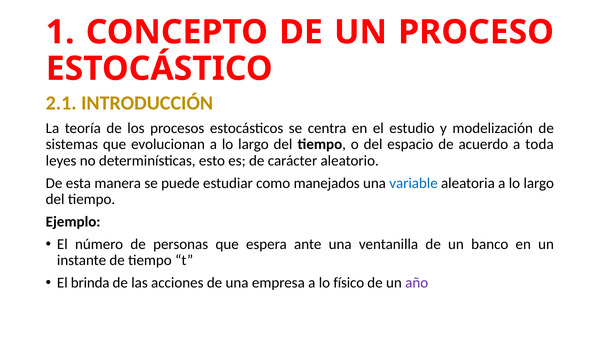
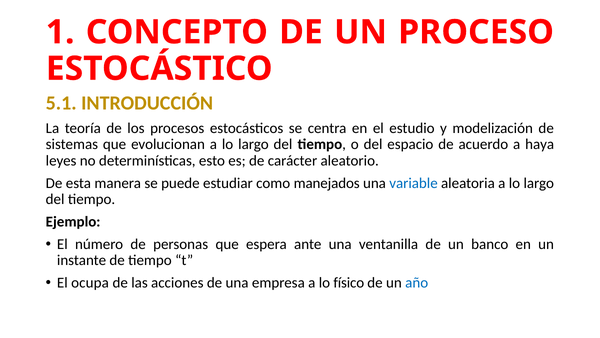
2.1: 2.1 -> 5.1
toda: toda -> haya
brinda: brinda -> ocupa
año colour: purple -> blue
